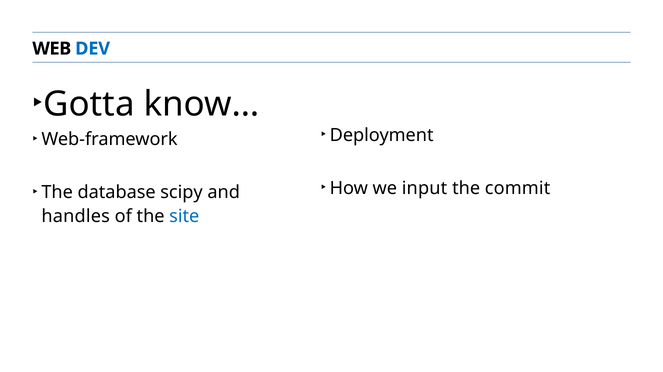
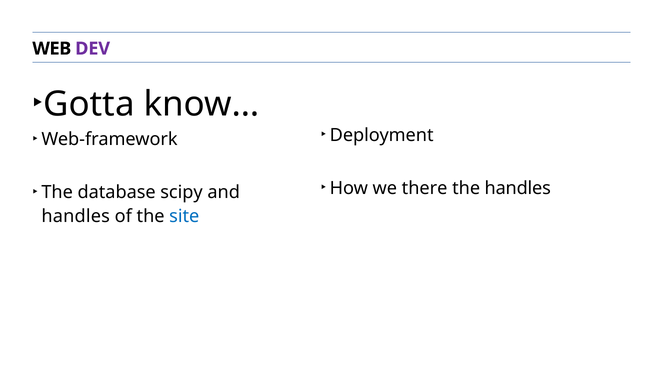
DEV colour: blue -> purple
input: input -> there
the commit: commit -> handles
